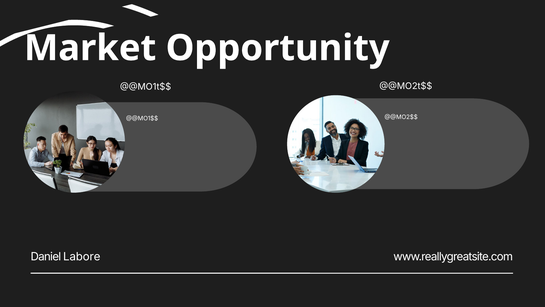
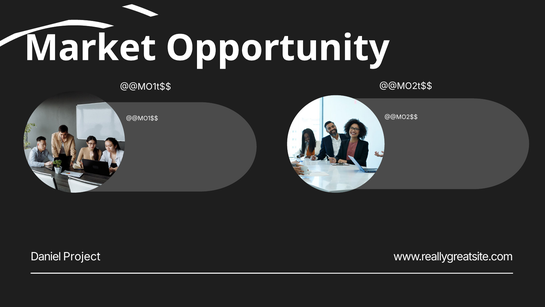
Labore: Labore -> Project
